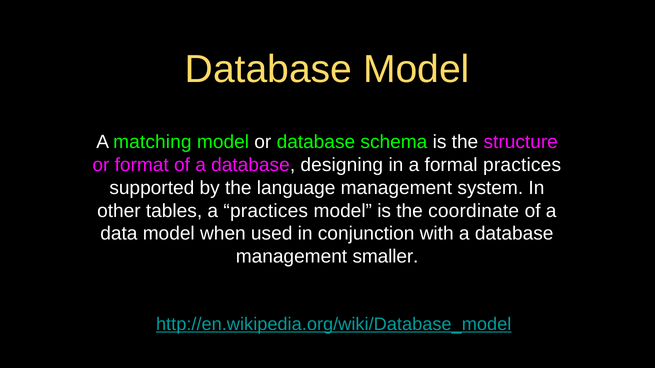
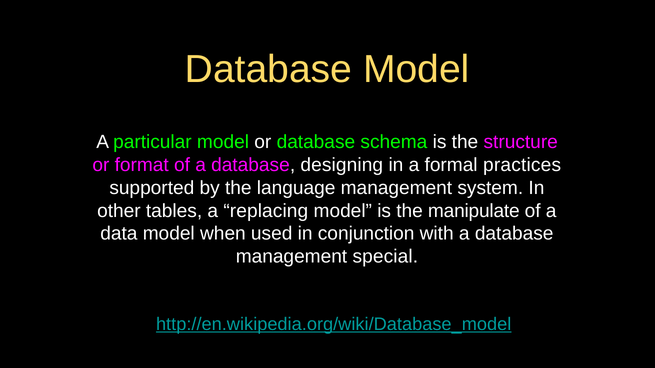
matching: matching -> particular
a practices: practices -> replacing
coordinate: coordinate -> manipulate
smaller: smaller -> special
